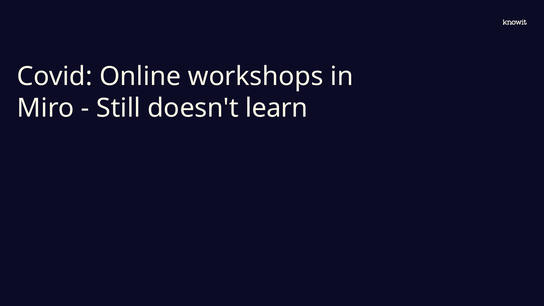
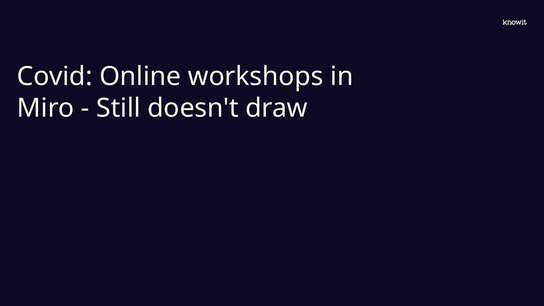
learn: learn -> draw
